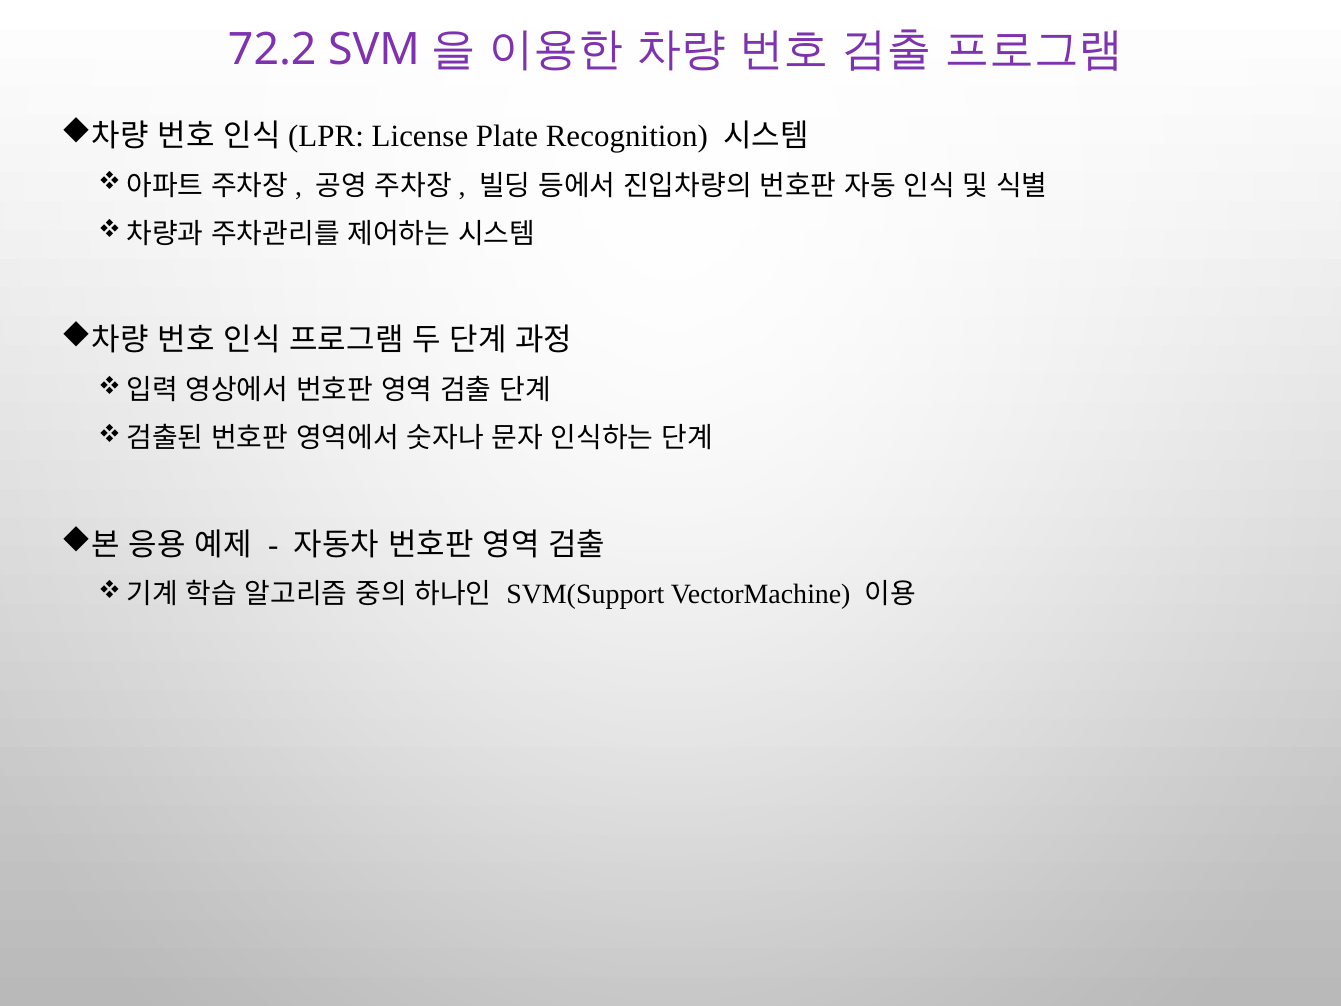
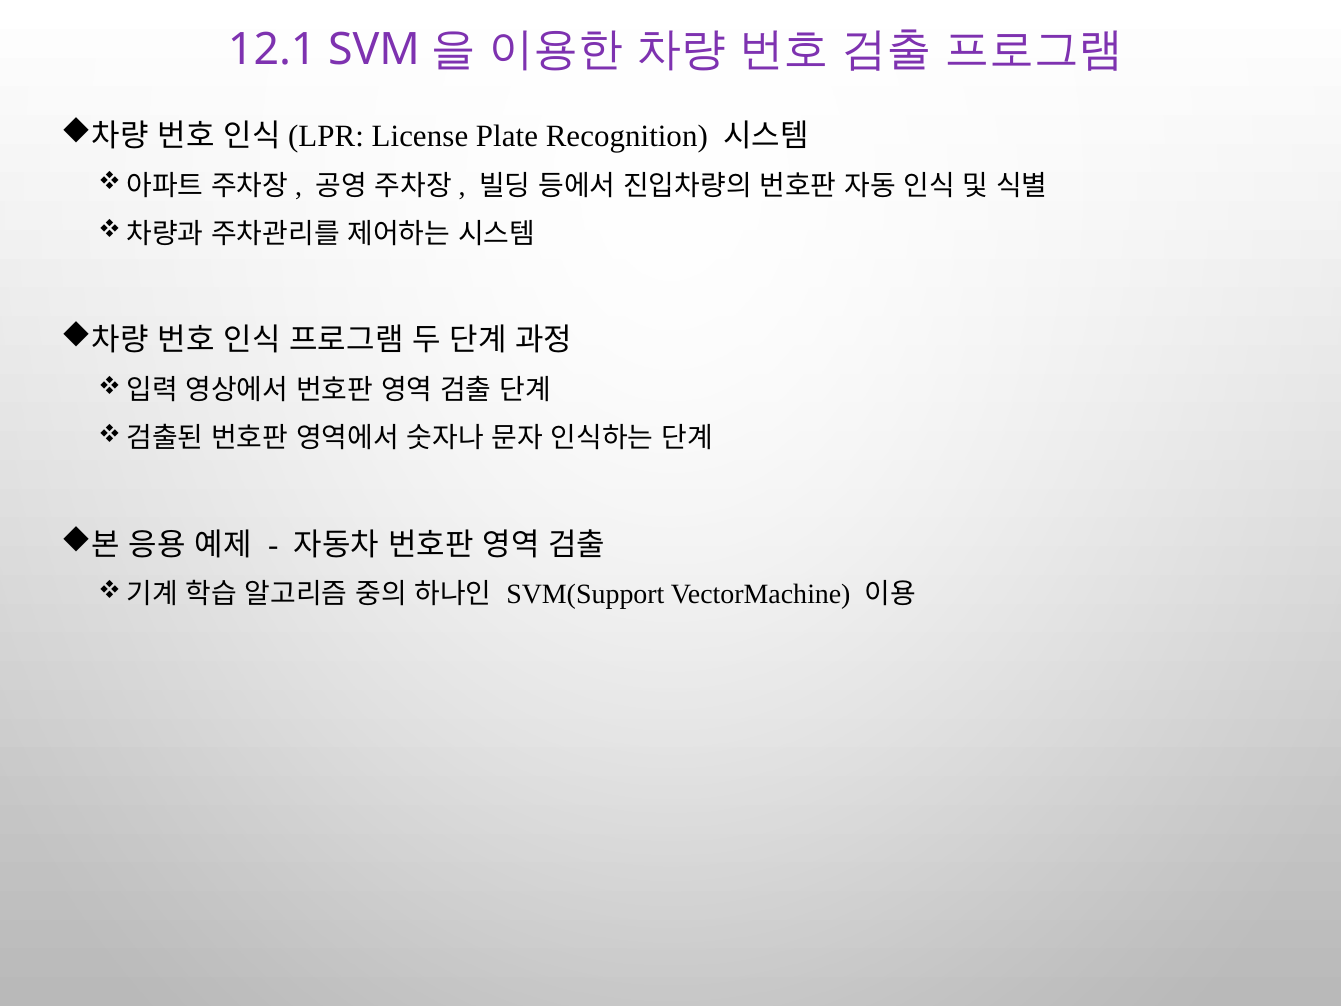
72.2: 72.2 -> 12.1
